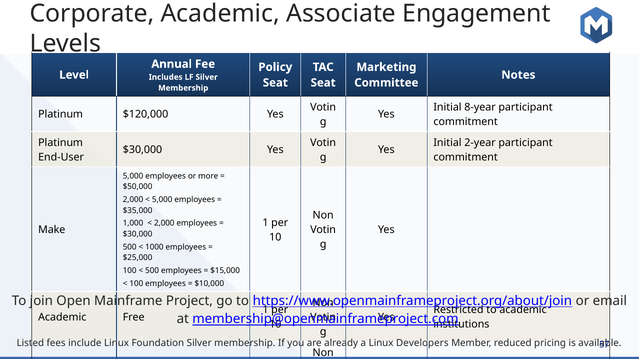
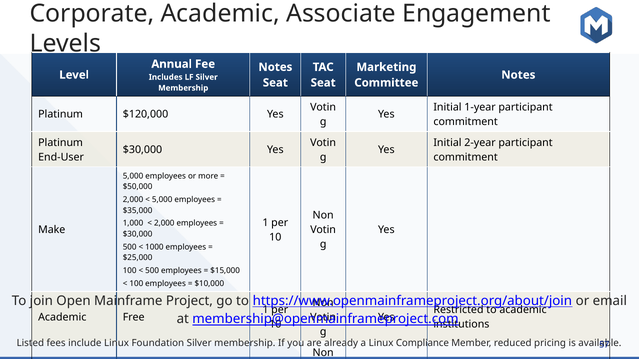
Policy at (275, 67): Policy -> Notes
8-year: 8-year -> 1-year
Developers: Developers -> Compliance
